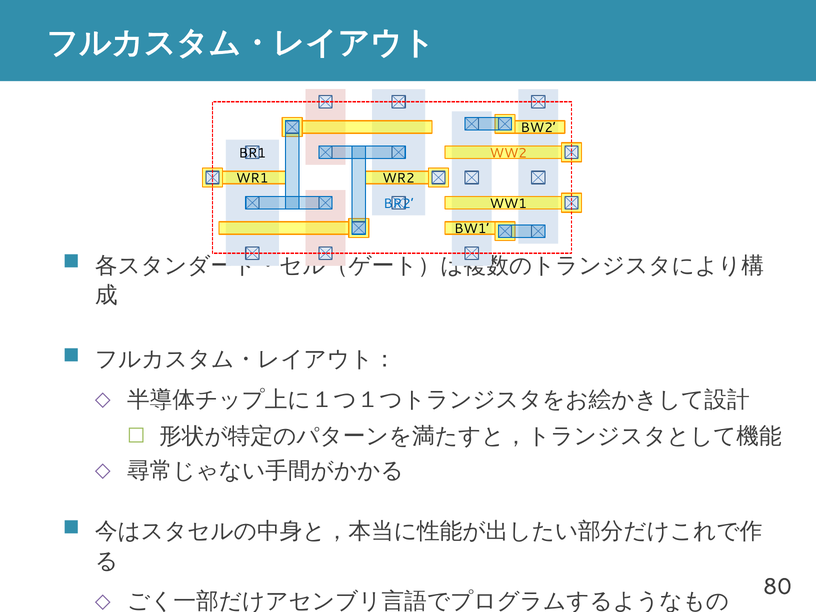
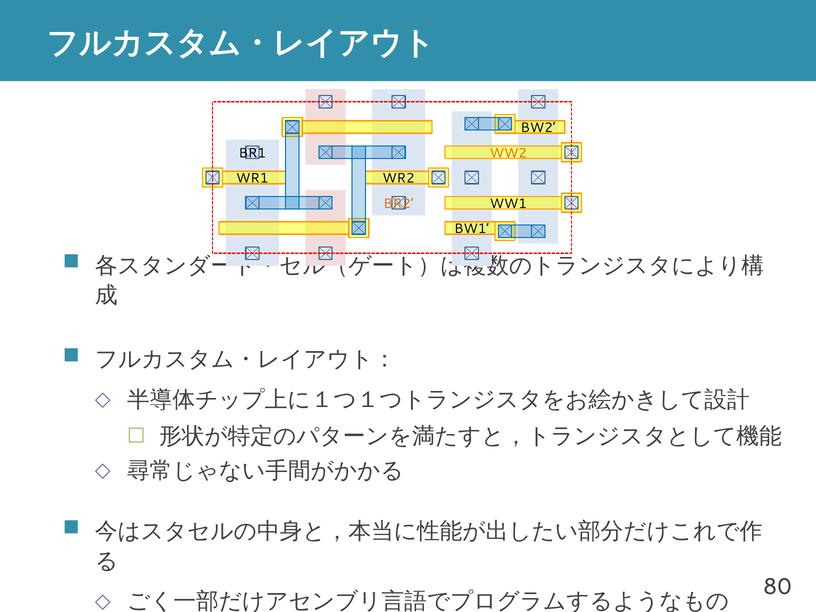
BR2 colour: blue -> orange
